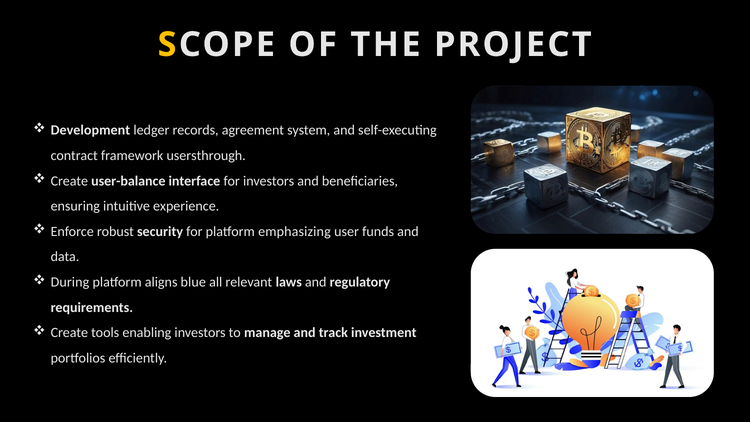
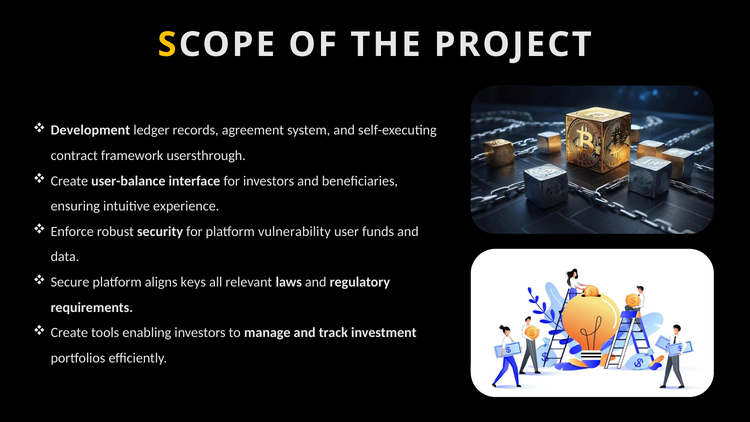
emphasizing: emphasizing -> vulnerability
During: During -> Secure
blue: blue -> keys
